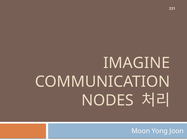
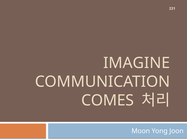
NODES: NODES -> COMES
